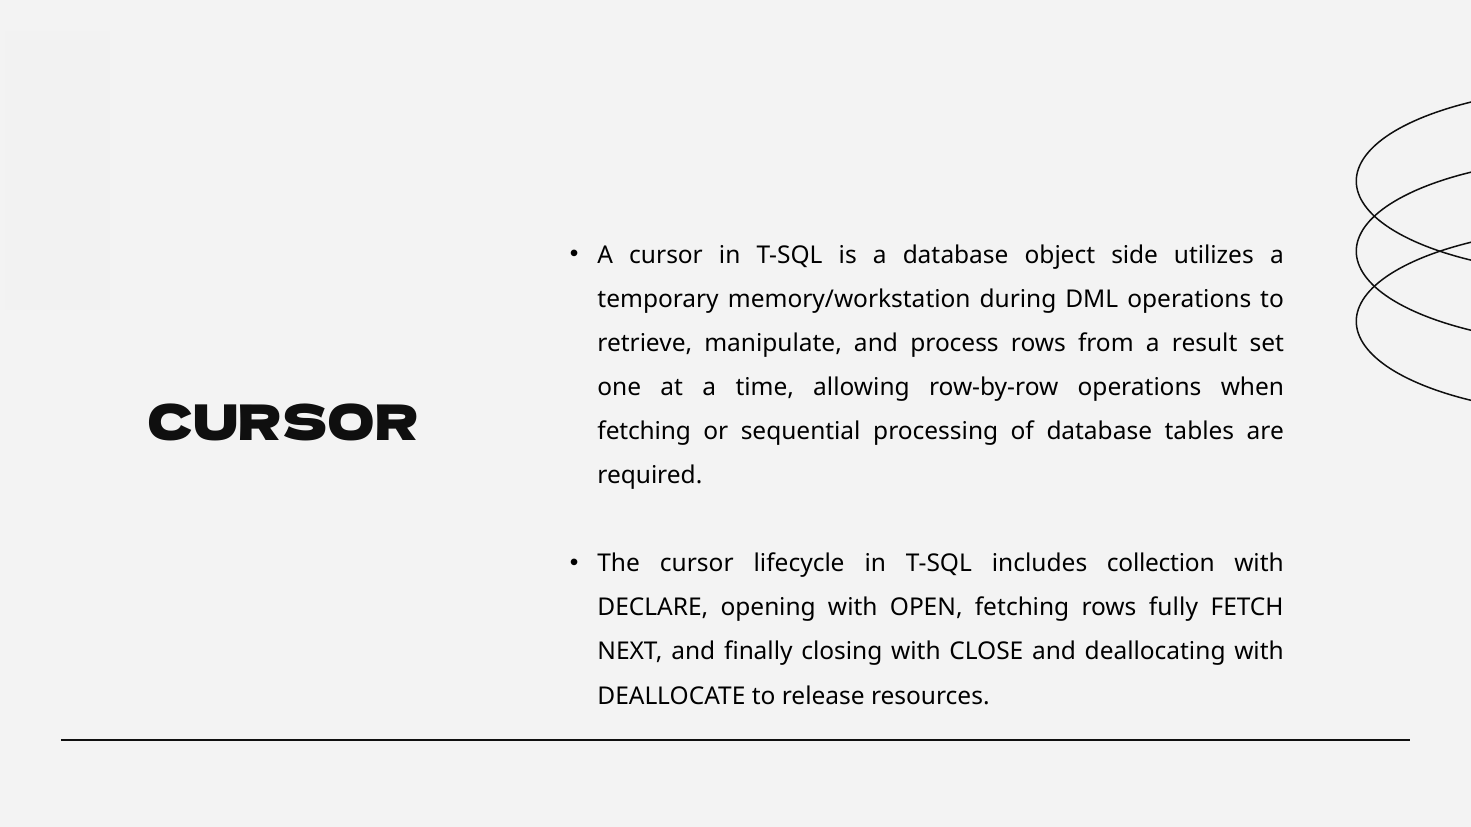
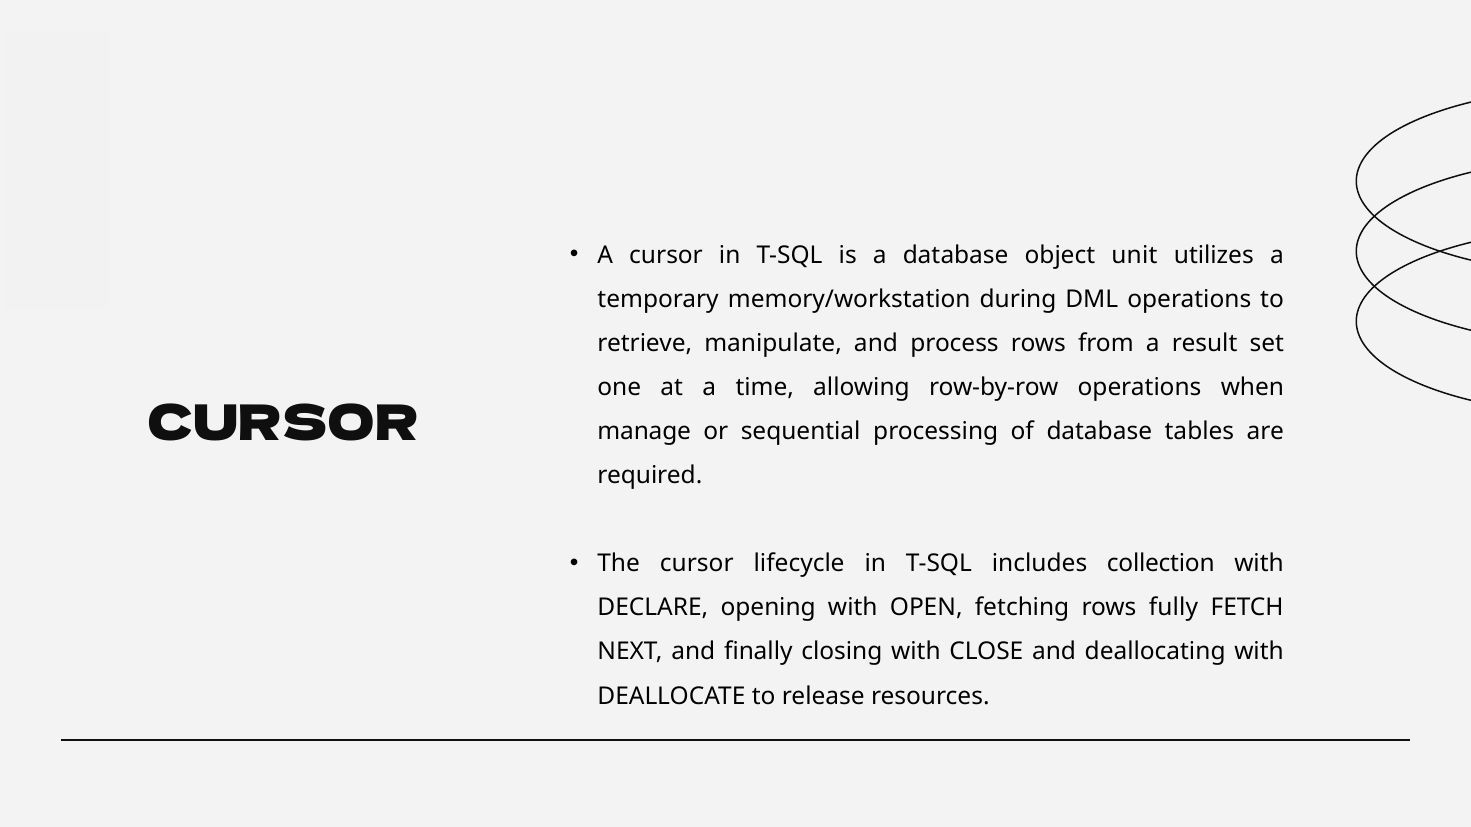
side: side -> unit
fetching at (644, 432): fetching -> manage
